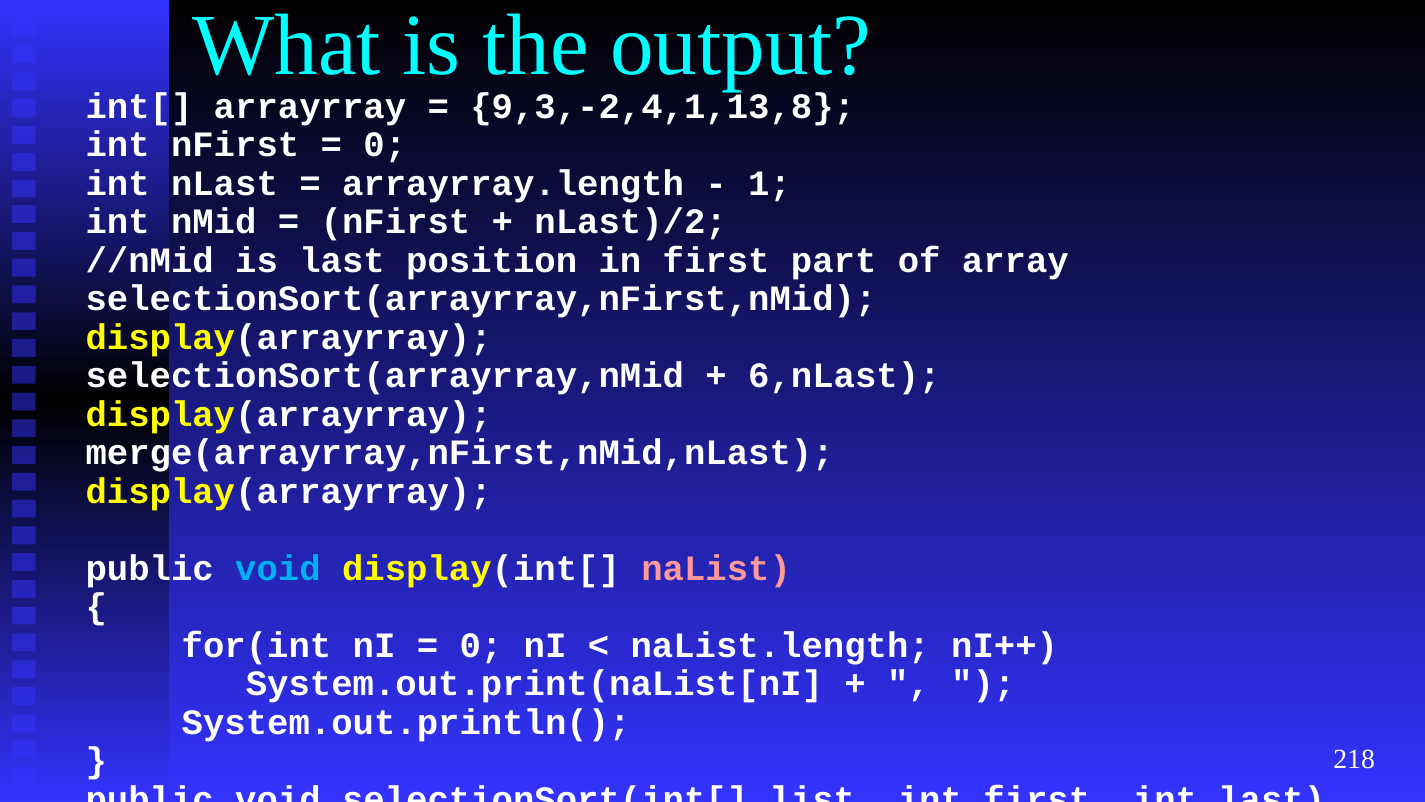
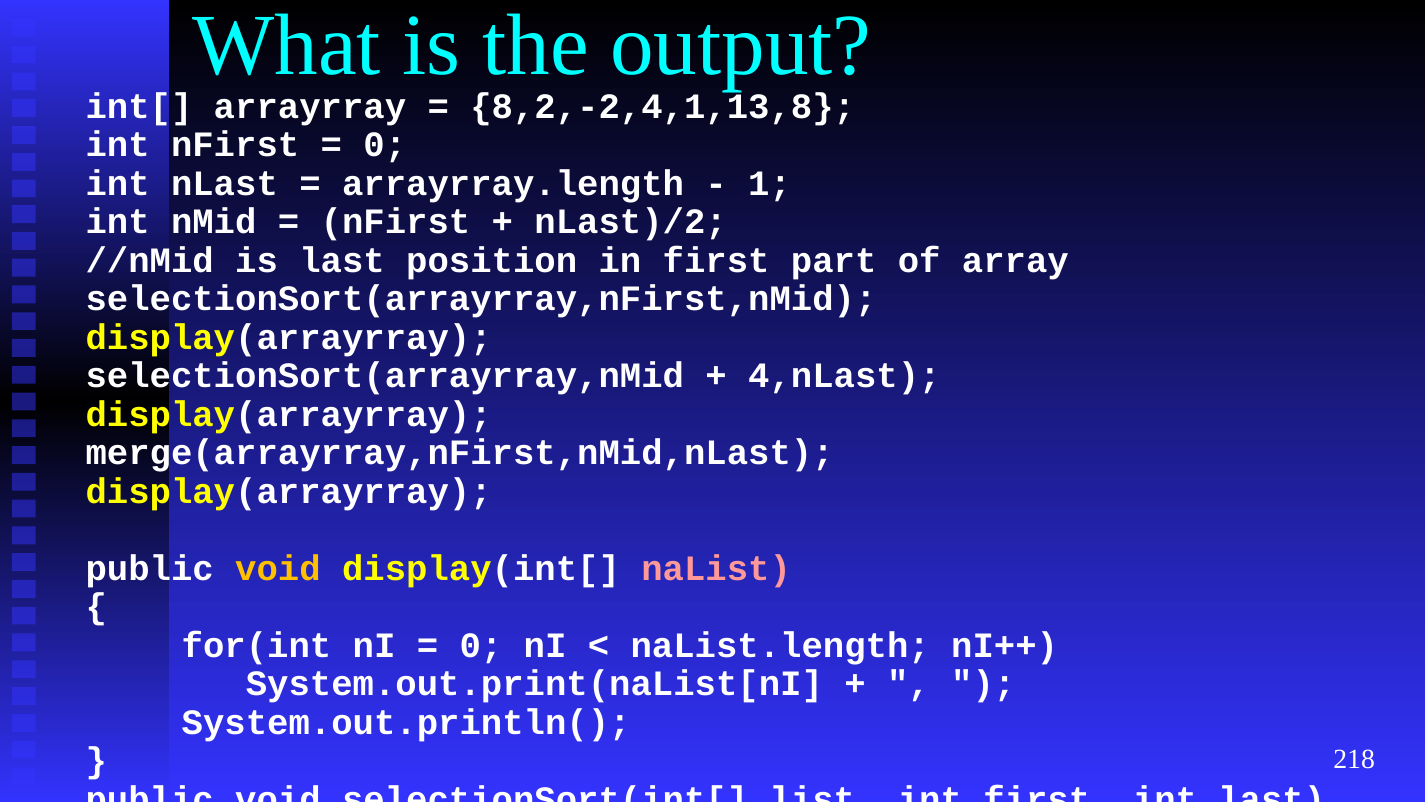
9,3,-2,4,1,13,8: 9,3,-2,4,1,13,8 -> 8,2,-2,4,1,13,8
6,nLast: 6,nLast -> 4,nLast
void at (278, 568) colour: light blue -> yellow
